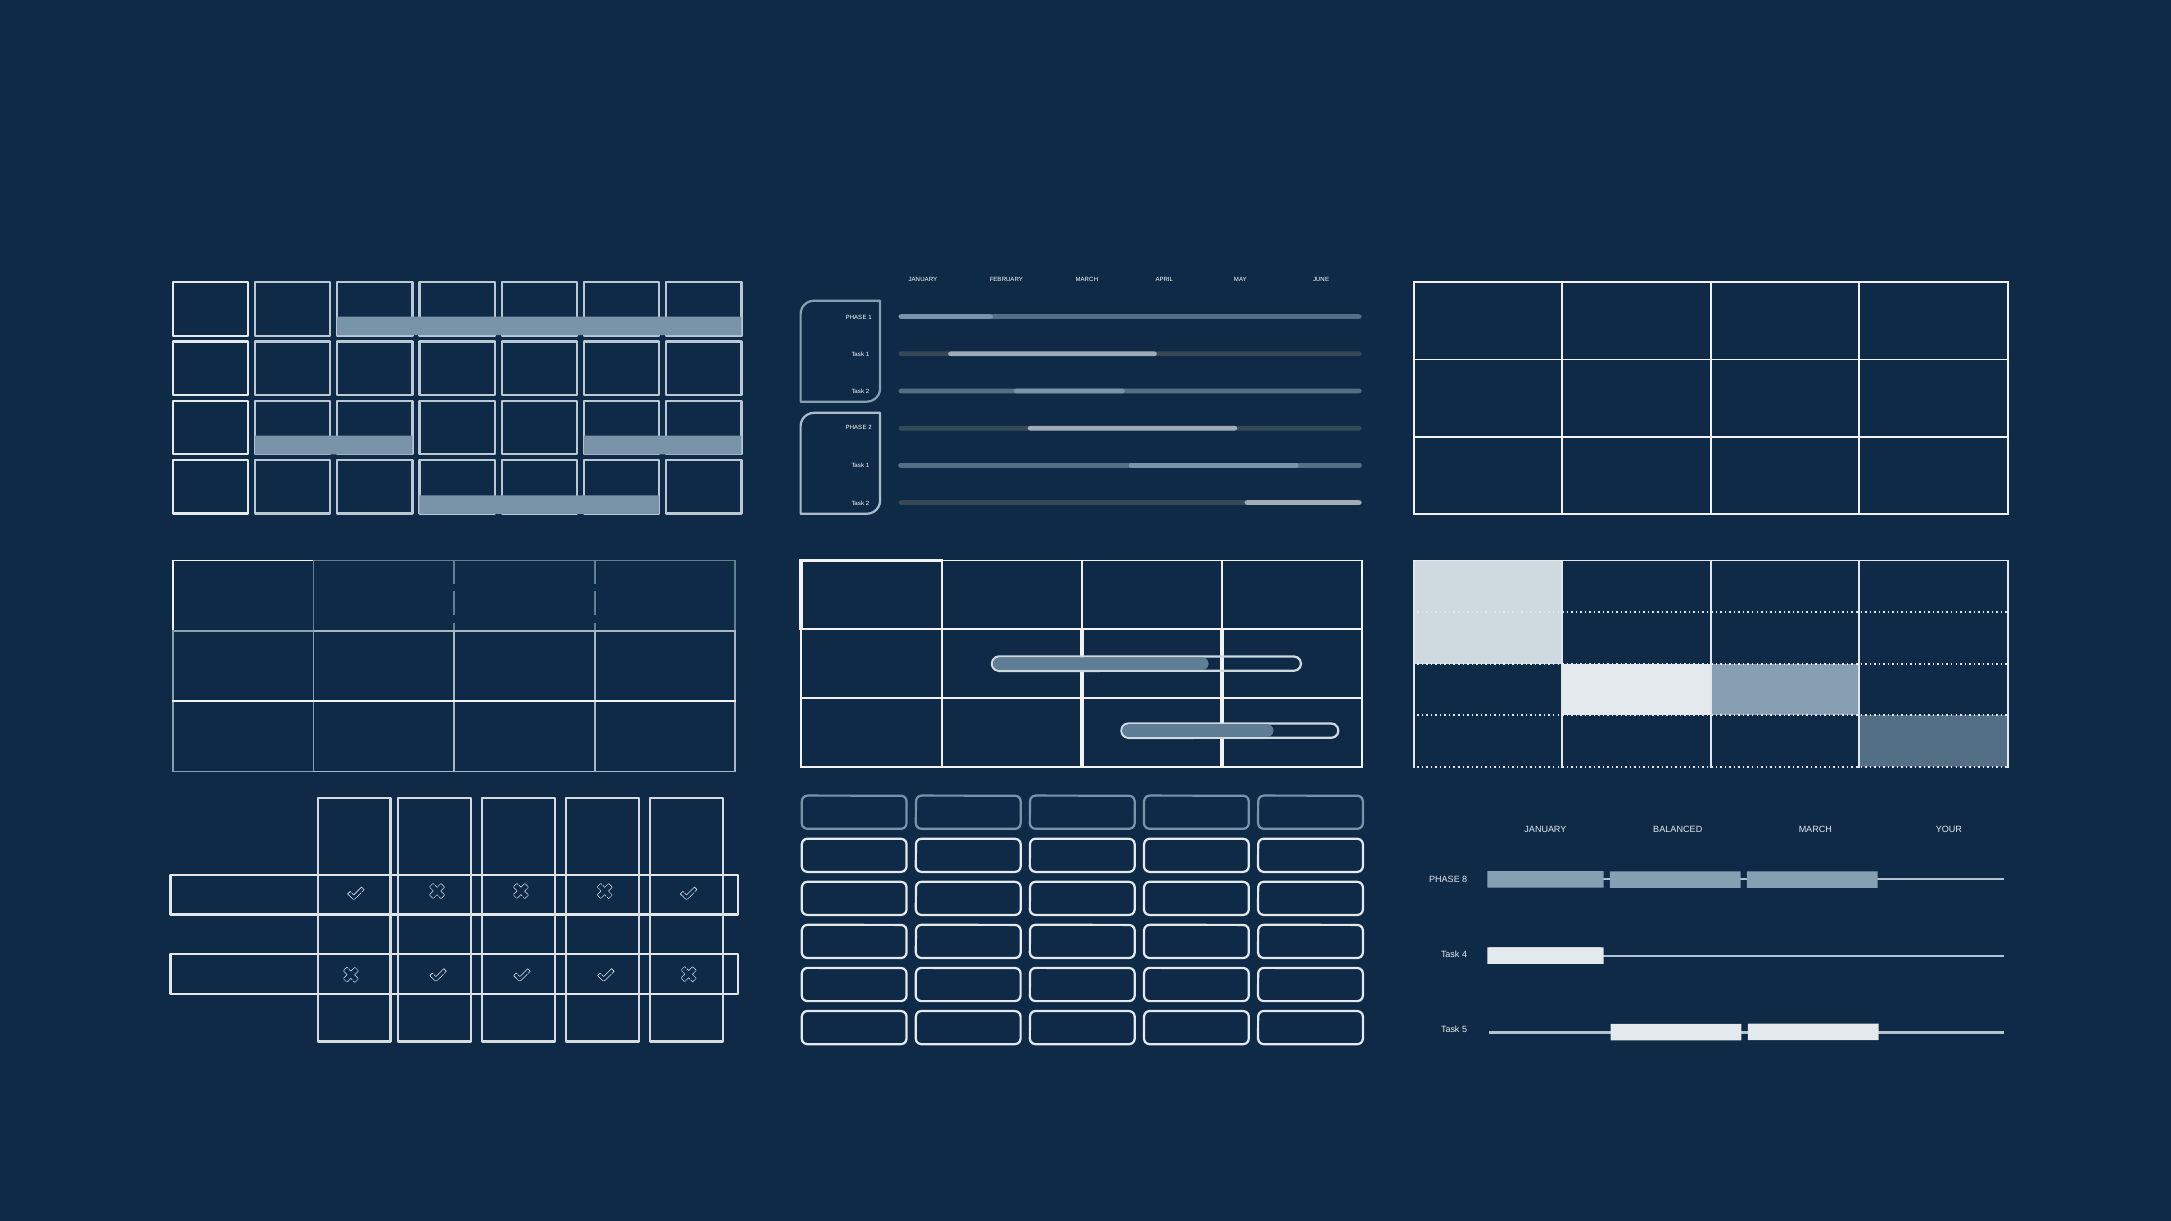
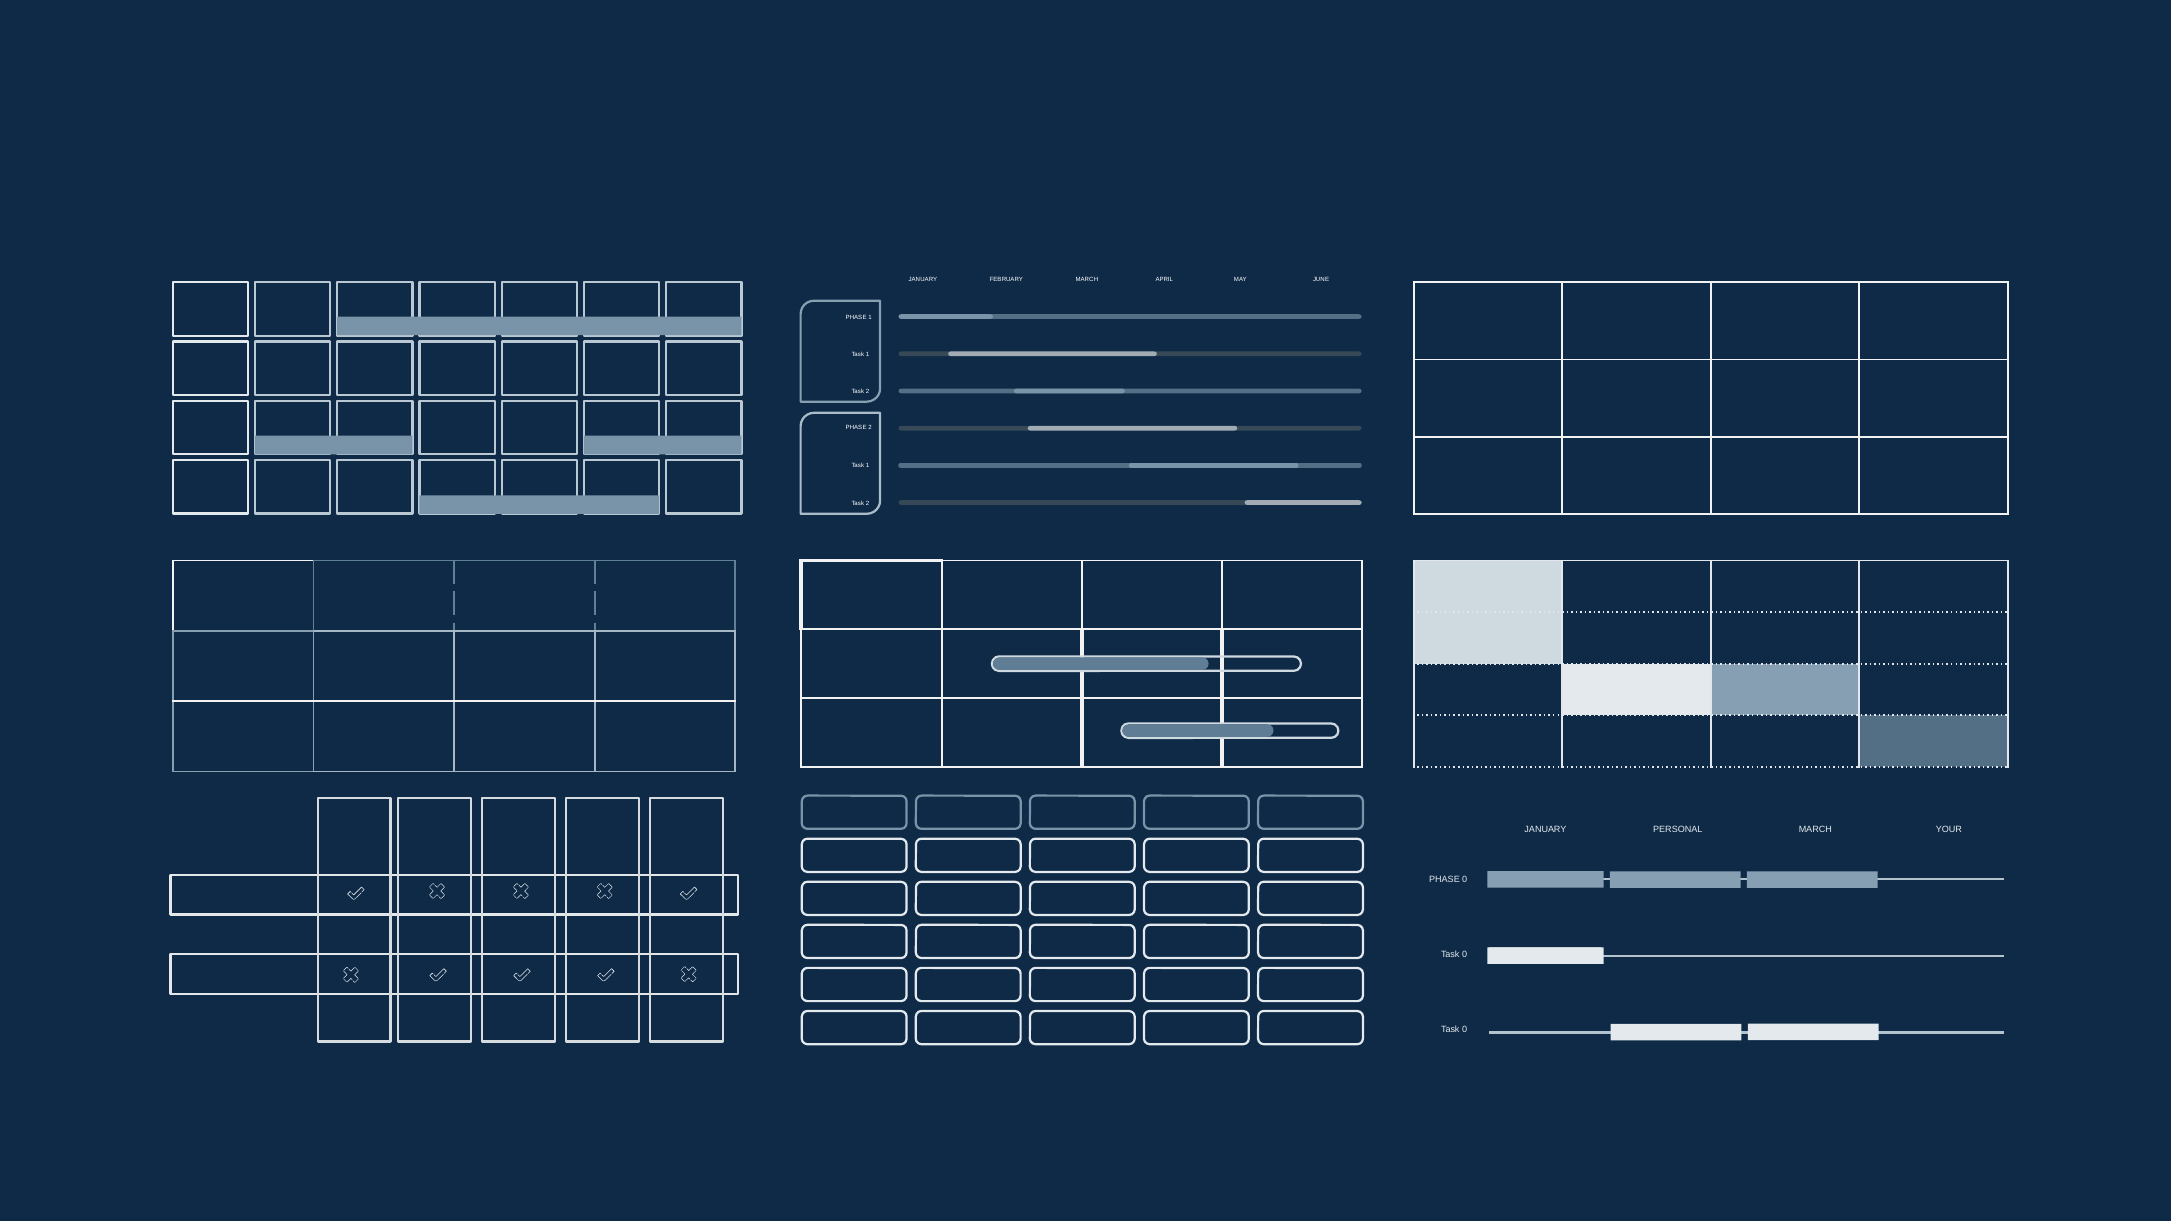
BALANCED: BALANCED -> PERSONAL
PHASE 8: 8 -> 0
4 at (1465, 955): 4 -> 0
5 at (1465, 1030): 5 -> 0
